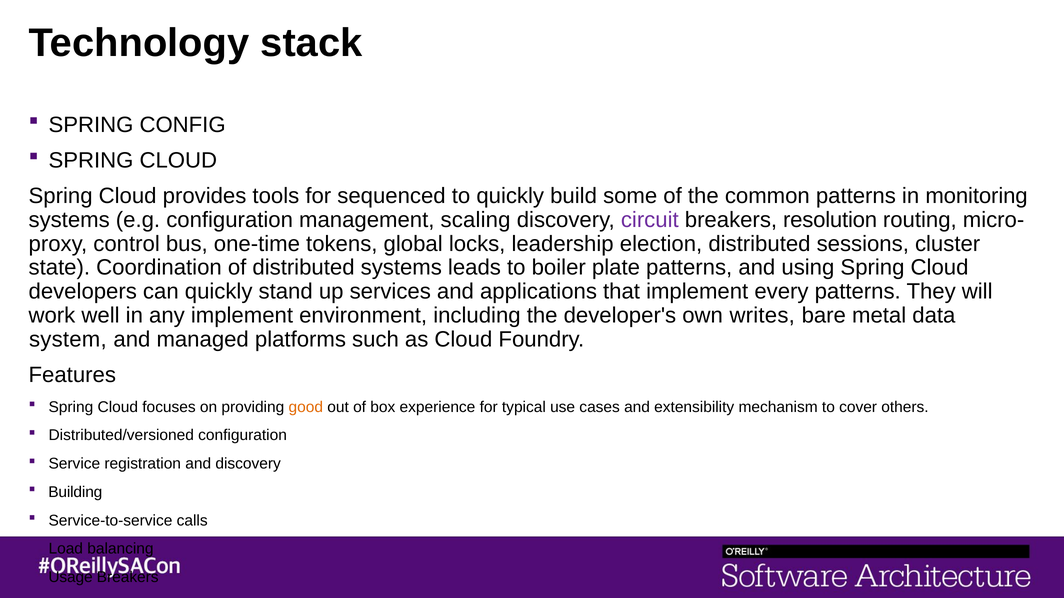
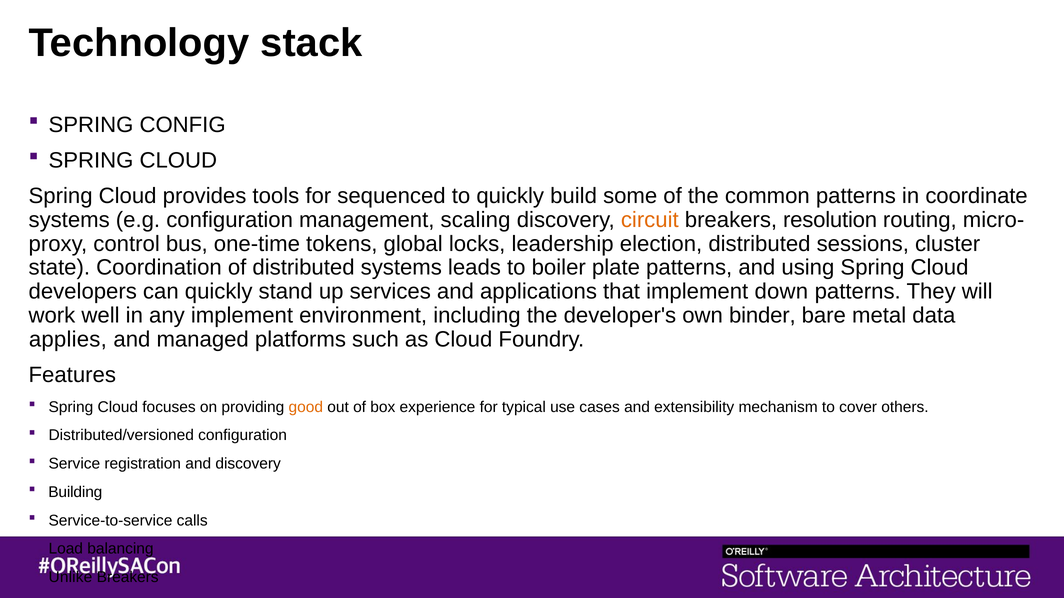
monitoring: monitoring -> coordinate
circuit colour: purple -> orange
every: every -> down
writes: writes -> binder
system: system -> applies
Usage: Usage -> Unlike
